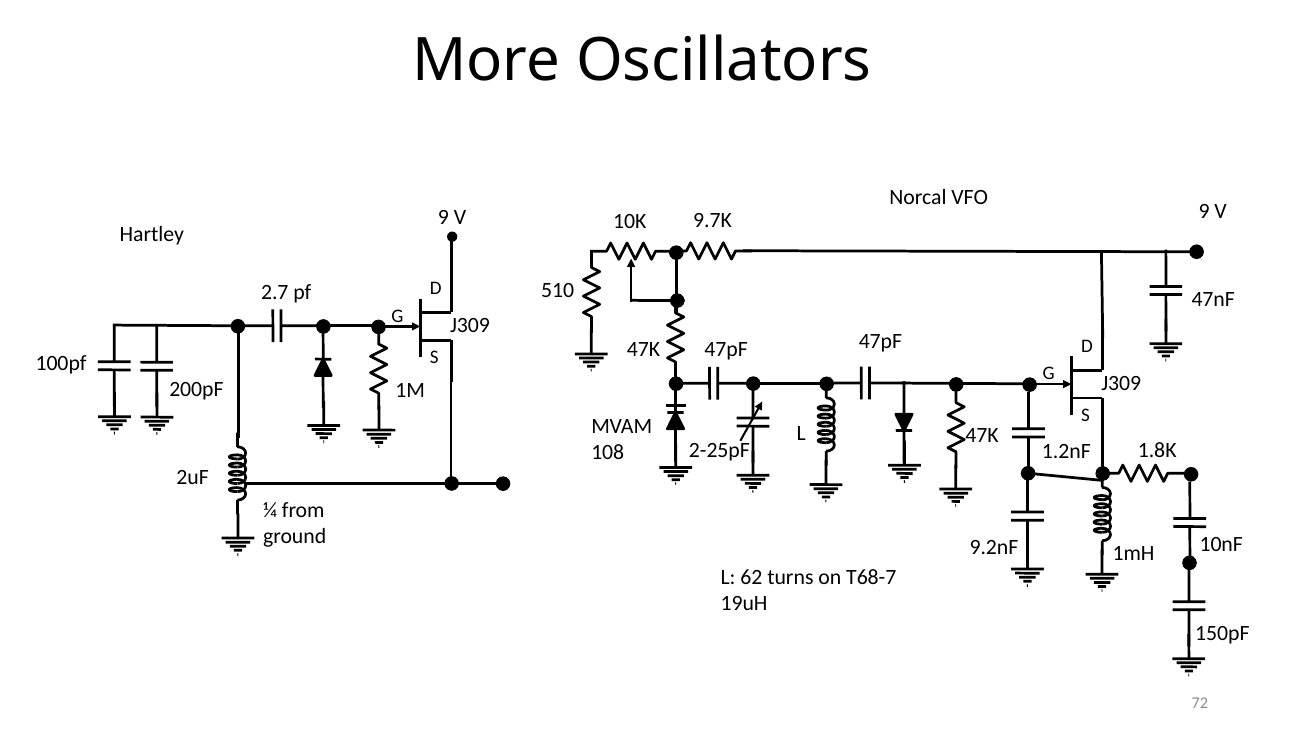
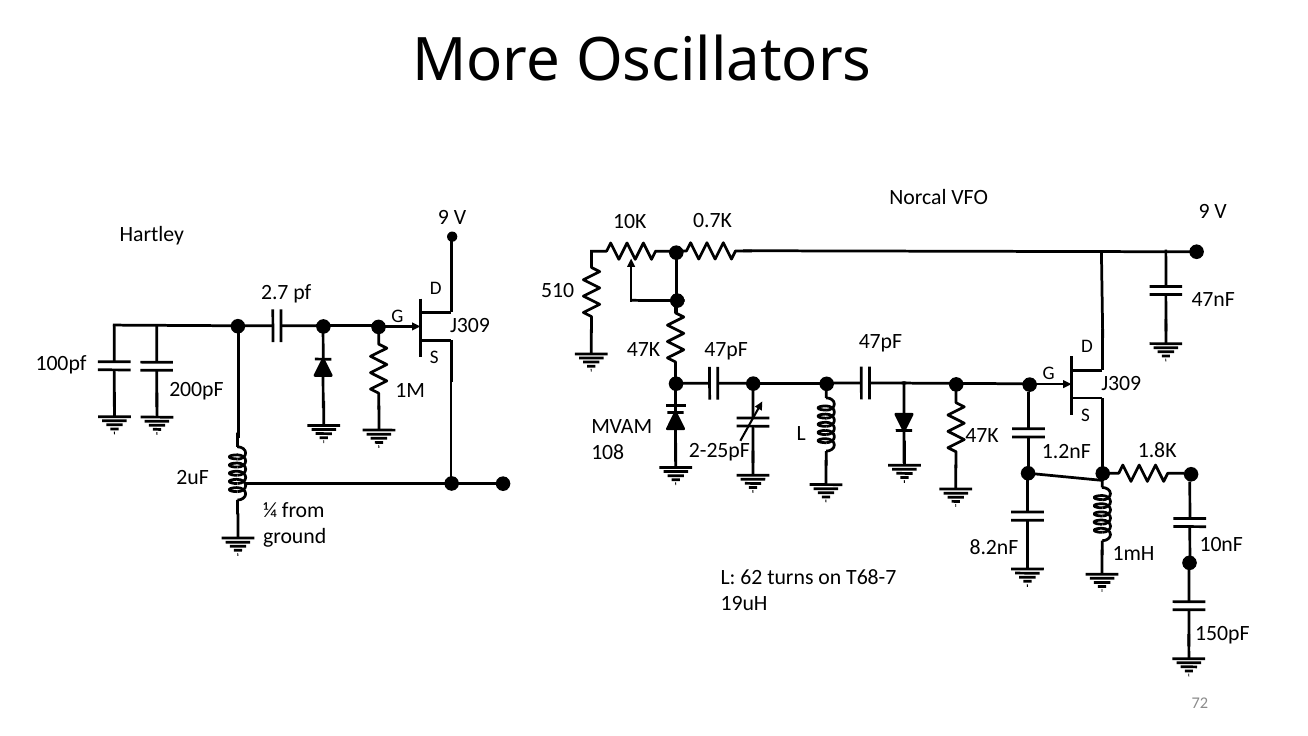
9.7K: 9.7K -> 0.7K
9.2nF: 9.2nF -> 8.2nF
